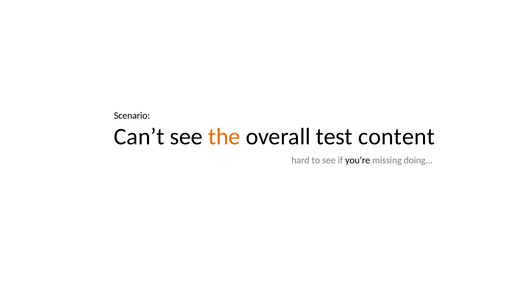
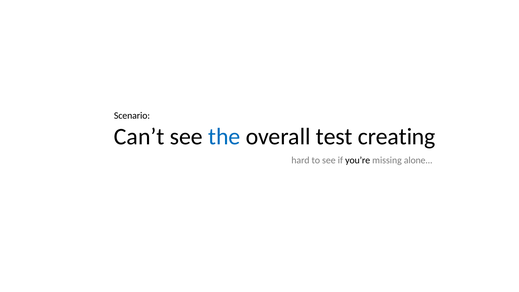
the colour: orange -> blue
content: content -> creating
doing: doing -> alone
